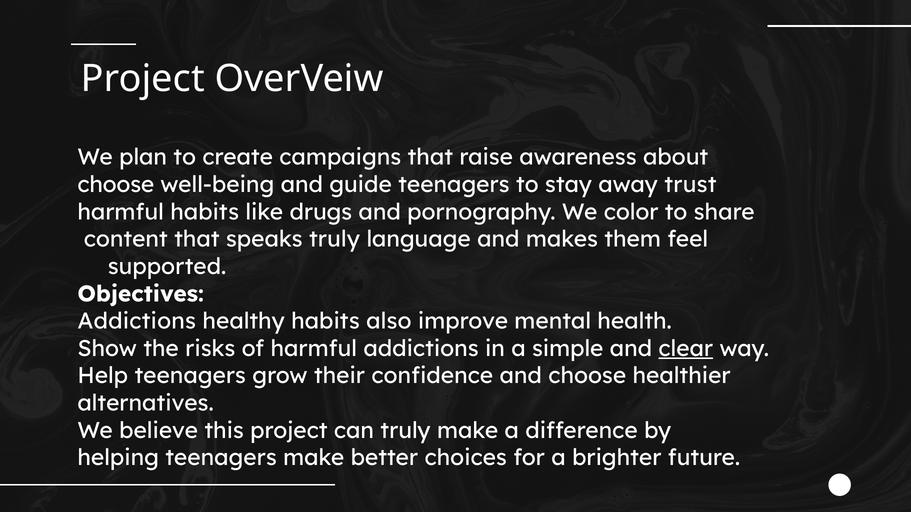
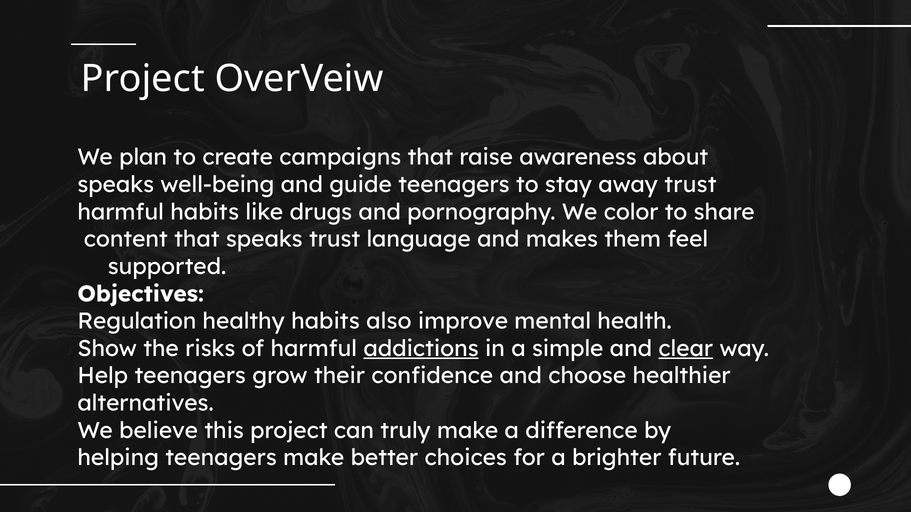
choose at (116, 185): choose -> speaks
speaks truly: truly -> trust
Addictions at (137, 322): Addictions -> Regulation
addictions at (421, 349) underline: none -> present
